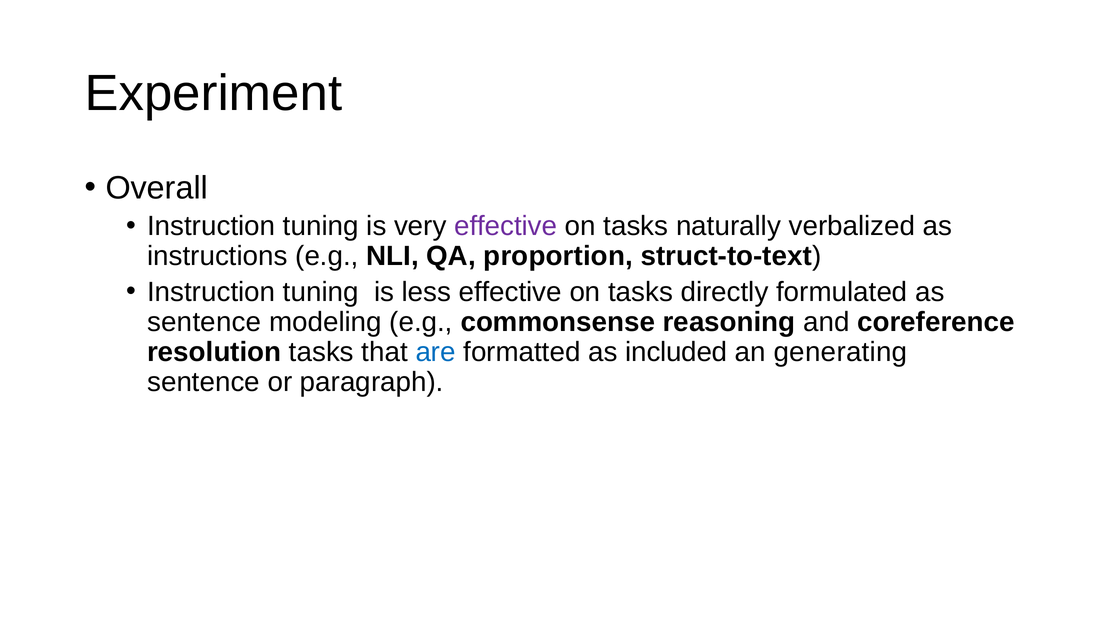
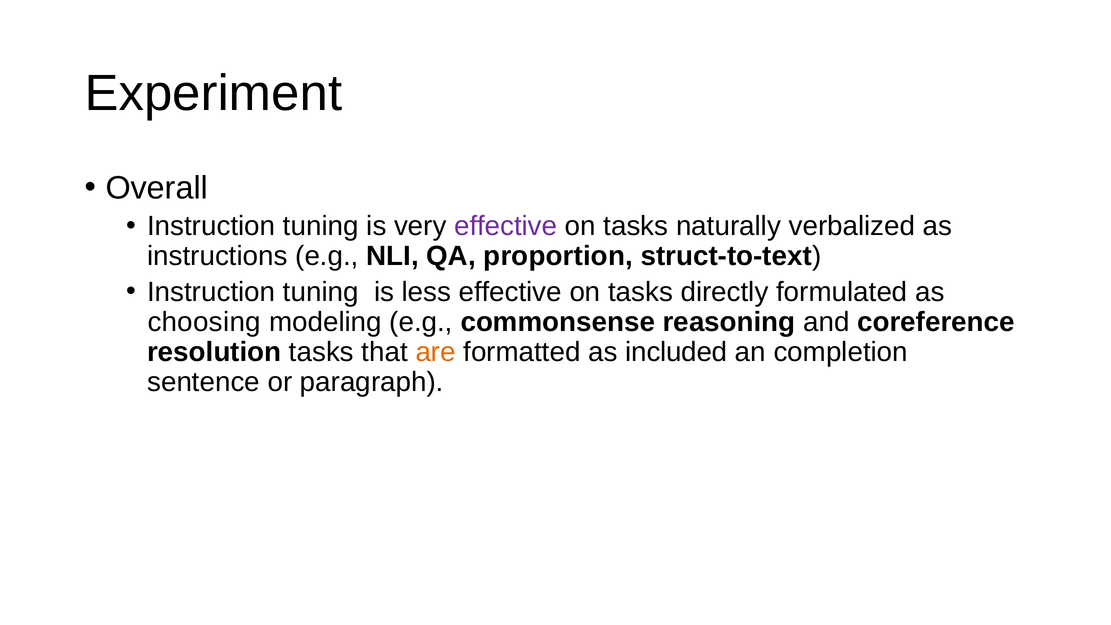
sentence at (204, 322): sentence -> choosing
are colour: blue -> orange
generating: generating -> completion
